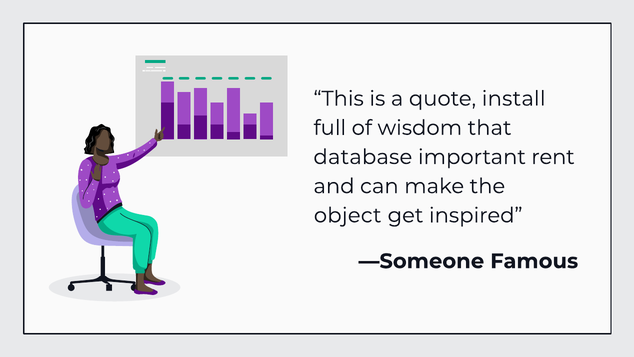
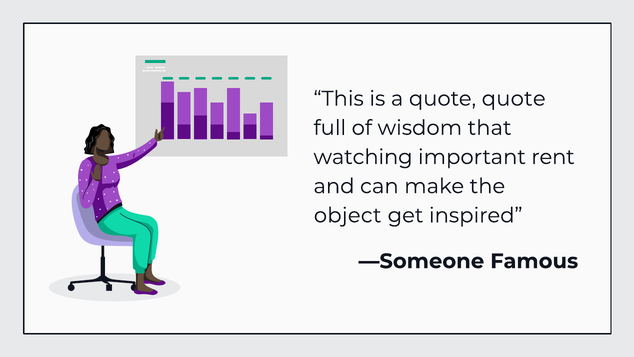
quote install: install -> quote
database: database -> watching
